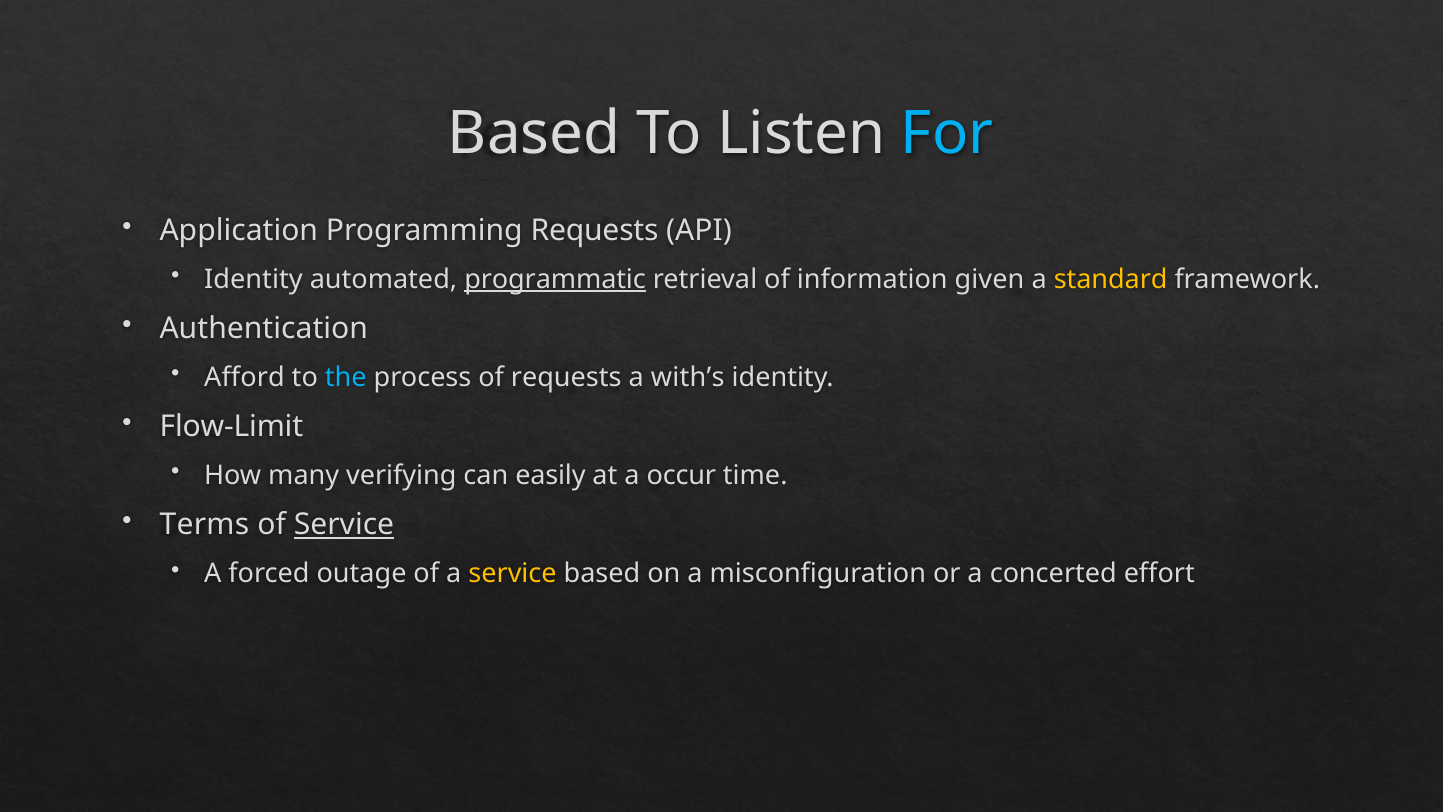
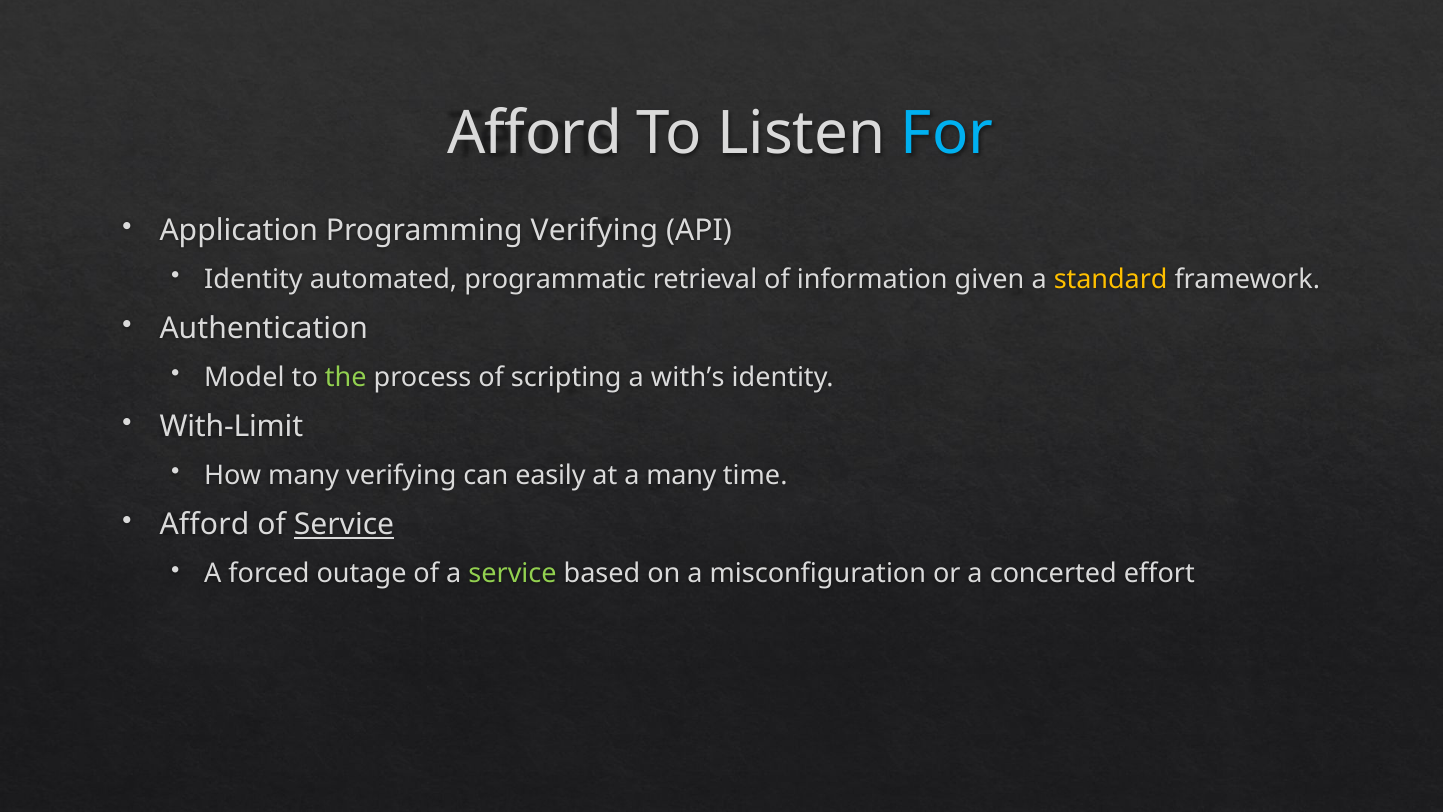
Based at (534, 134): Based -> Afford
Programming Requests: Requests -> Verifying
programmatic underline: present -> none
Afford: Afford -> Model
the colour: light blue -> light green
of requests: requests -> scripting
Flow-Limit: Flow-Limit -> With-Limit
a occur: occur -> many
Terms at (204, 525): Terms -> Afford
service at (513, 573) colour: yellow -> light green
